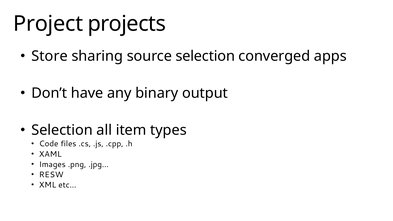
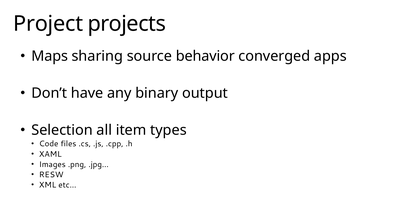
Store: Store -> Maps
source selection: selection -> behavior
